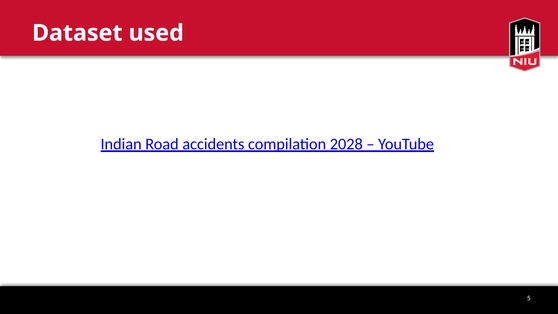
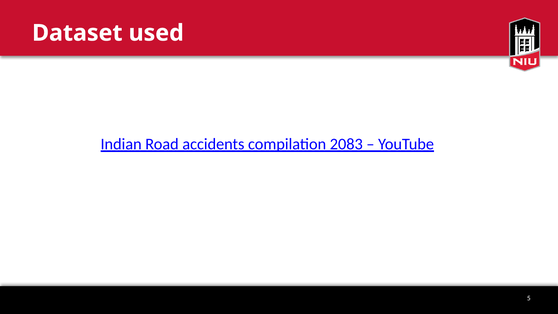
2028: 2028 -> 2083
